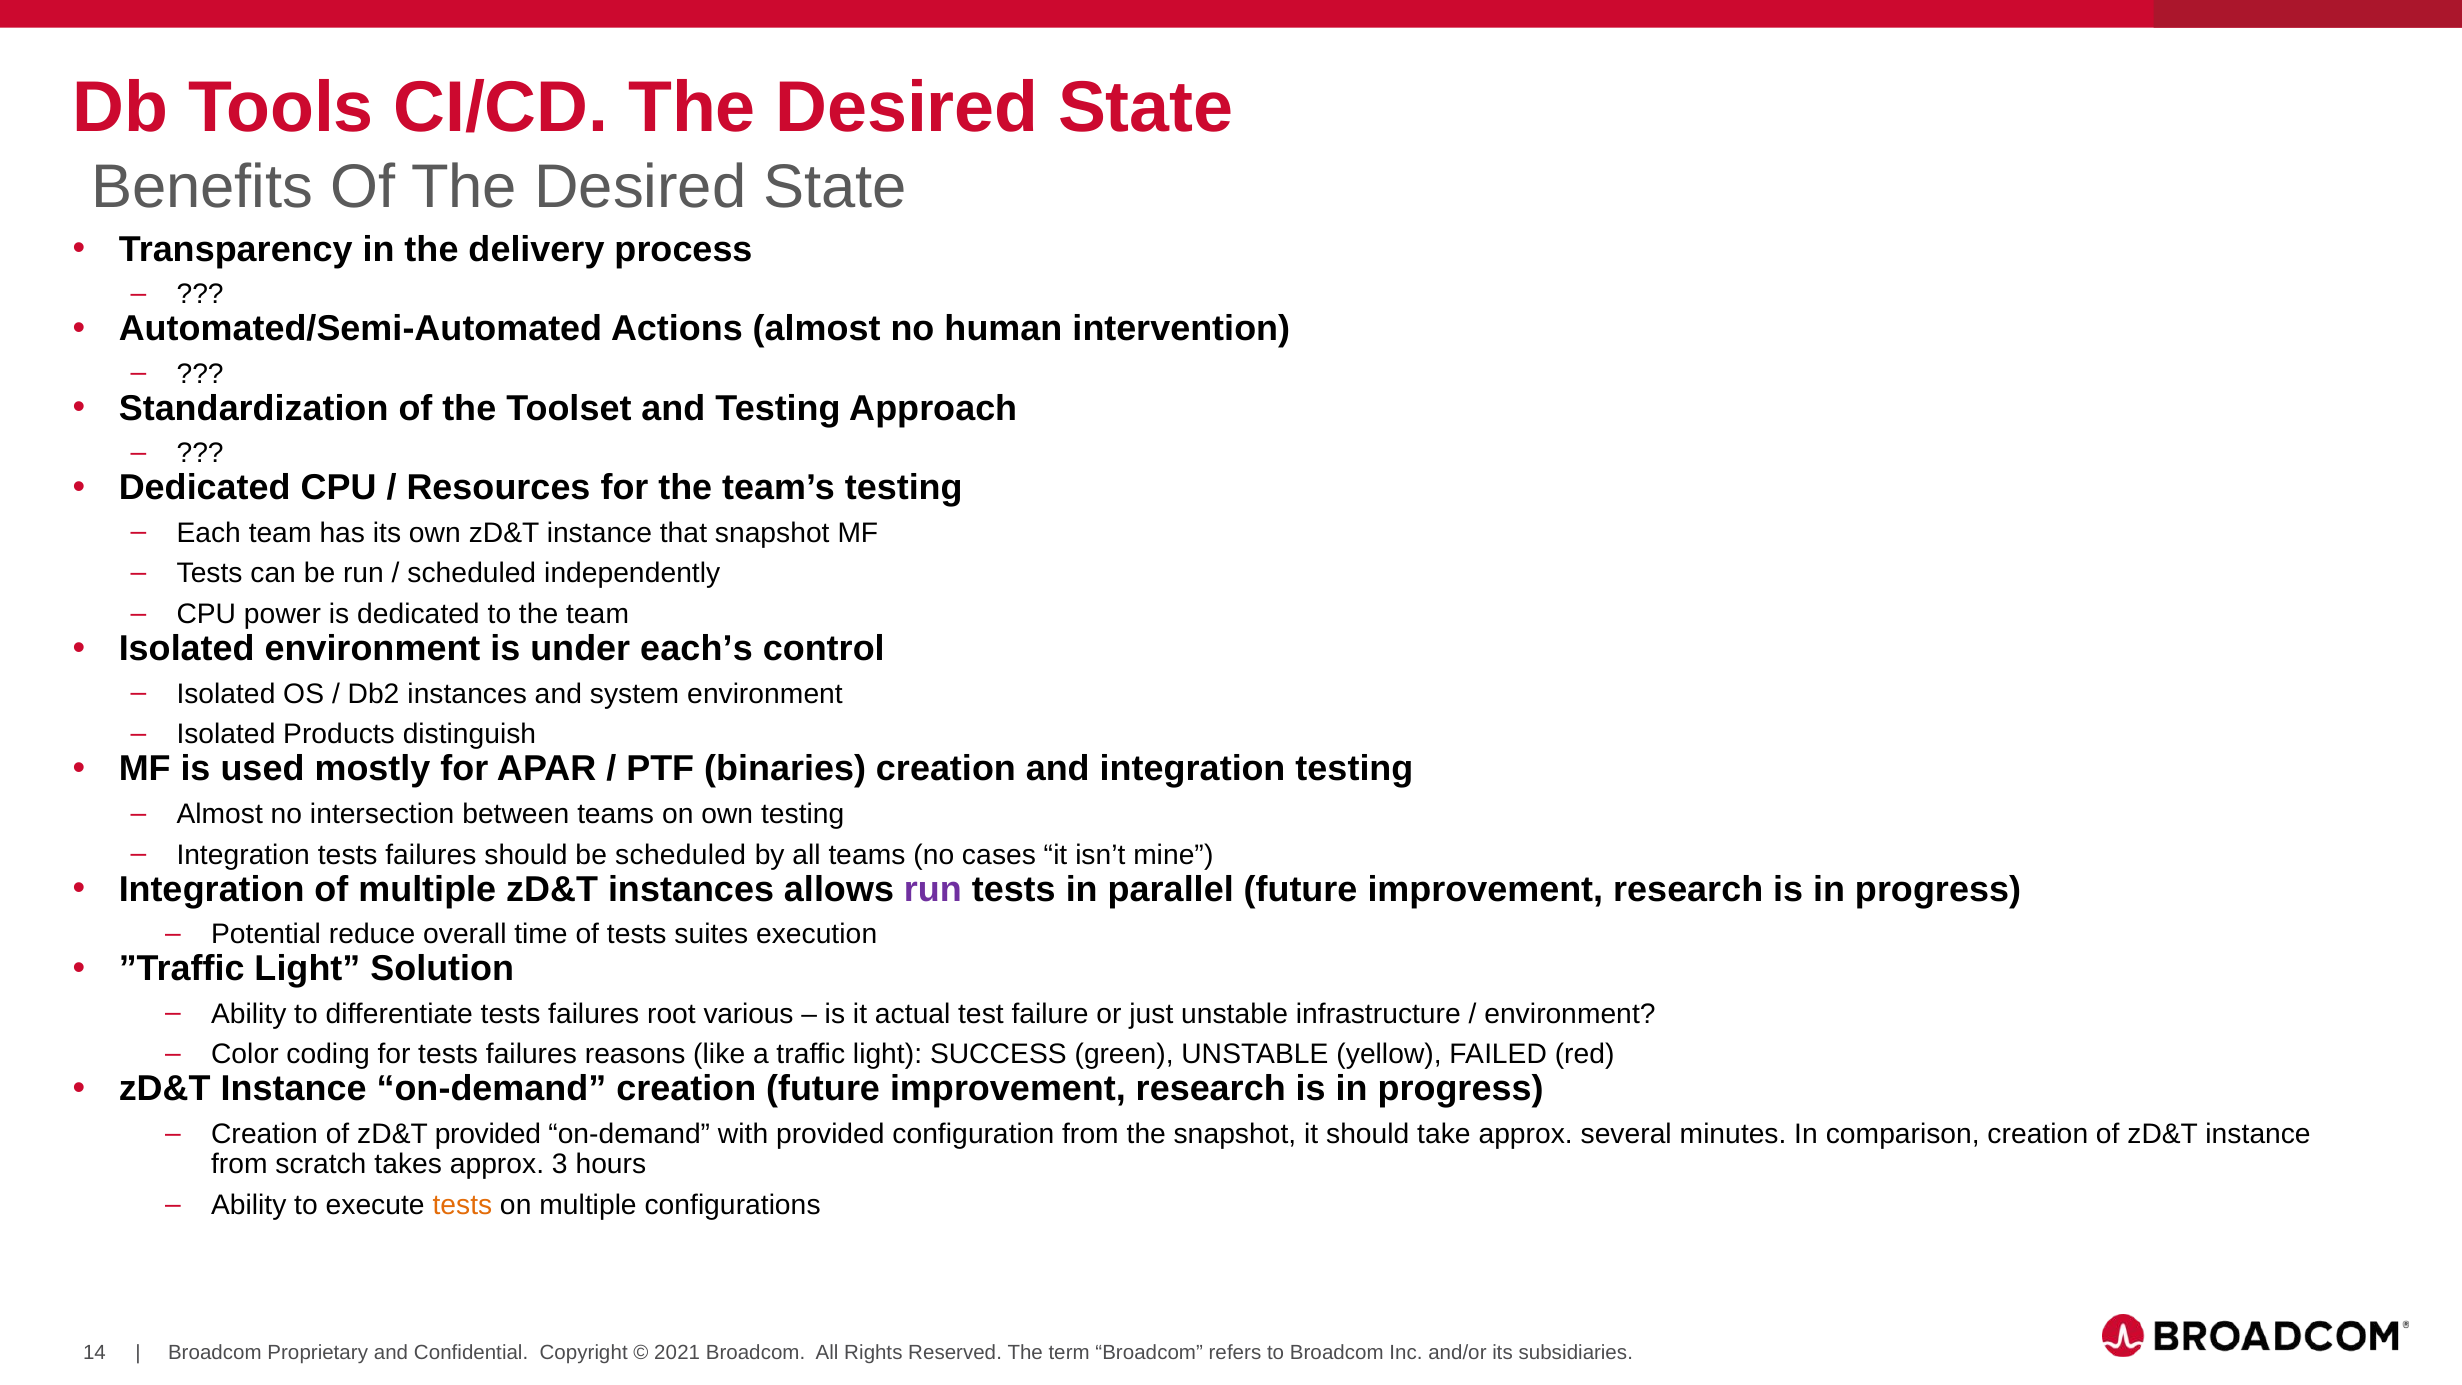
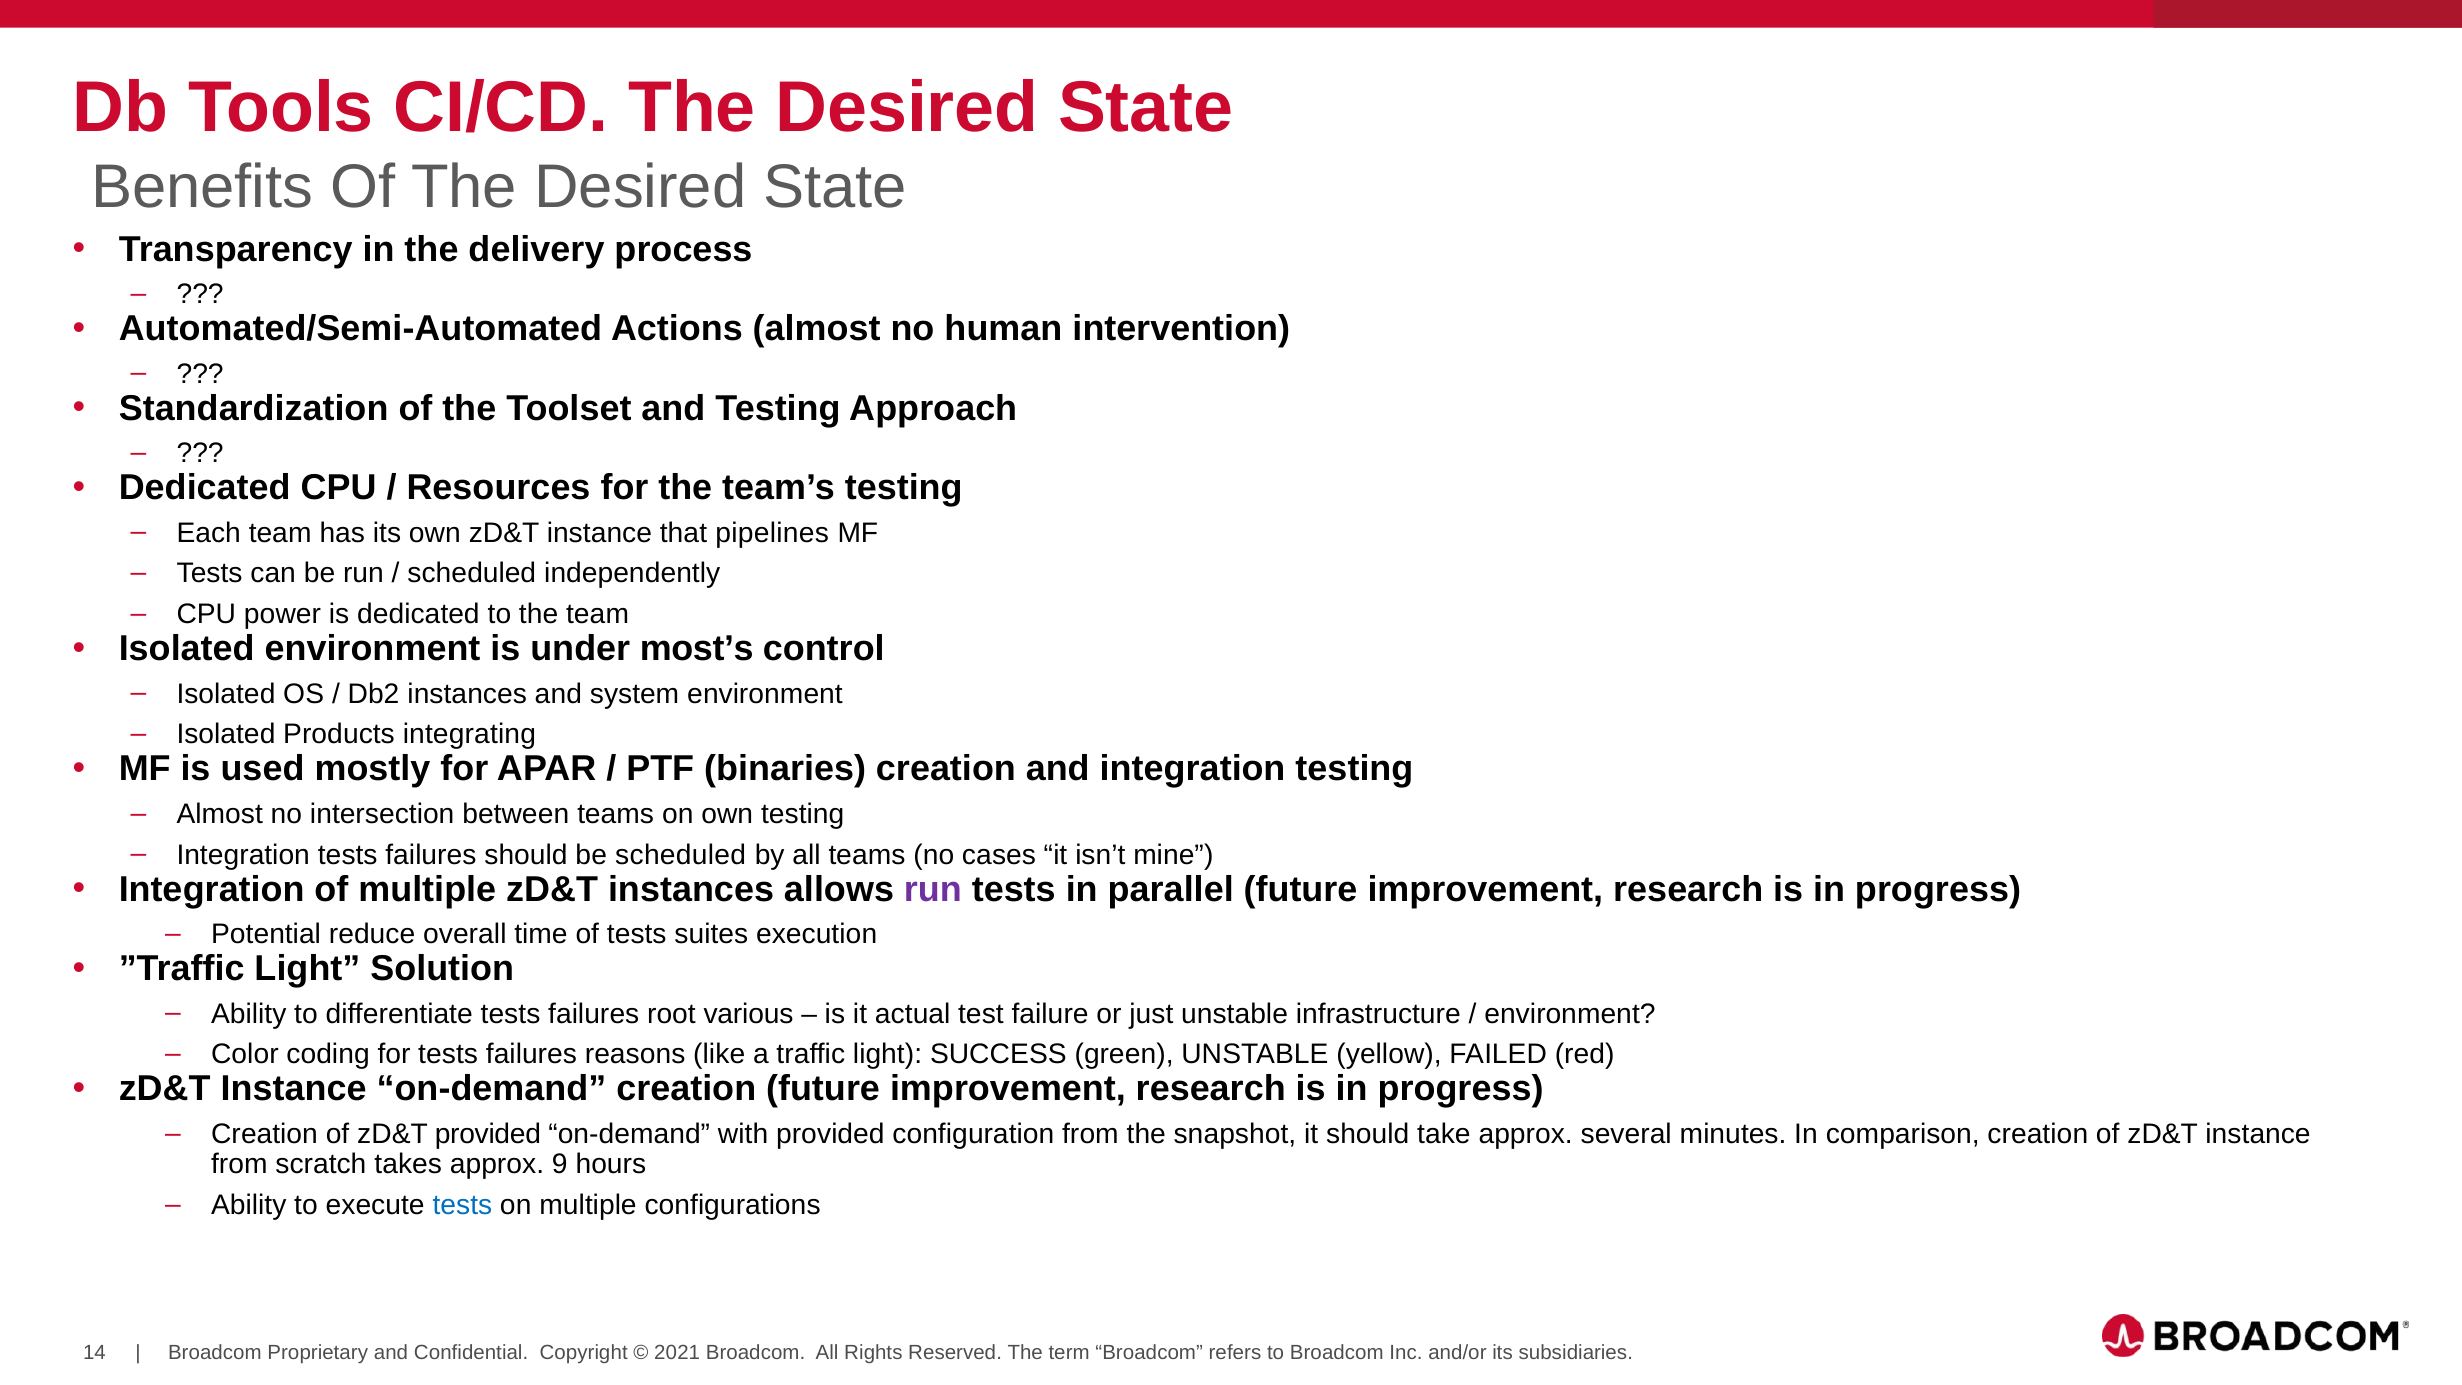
that snapshot: snapshot -> pipelines
each’s: each’s -> most’s
distinguish: distinguish -> integrating
3: 3 -> 9
tests at (462, 1205) colour: orange -> blue
